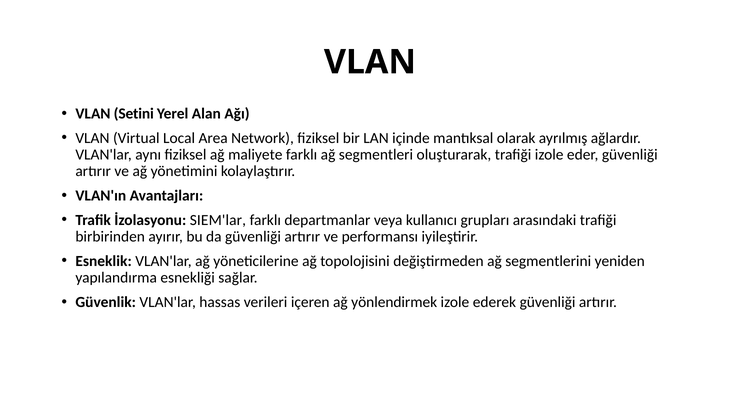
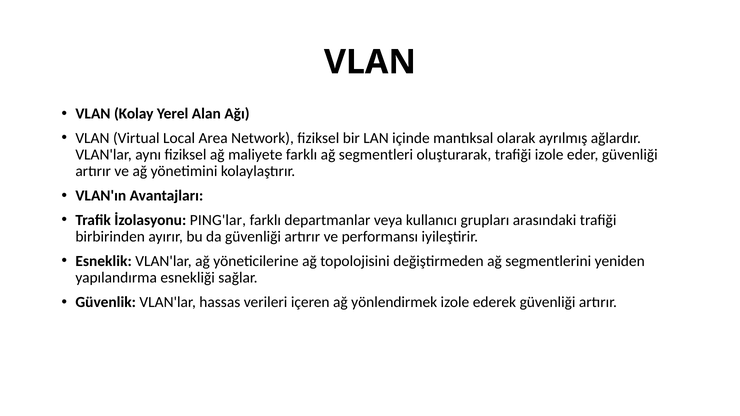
Setini: Setini -> Kolay
SIEM'lar: SIEM'lar -> PING'lar
